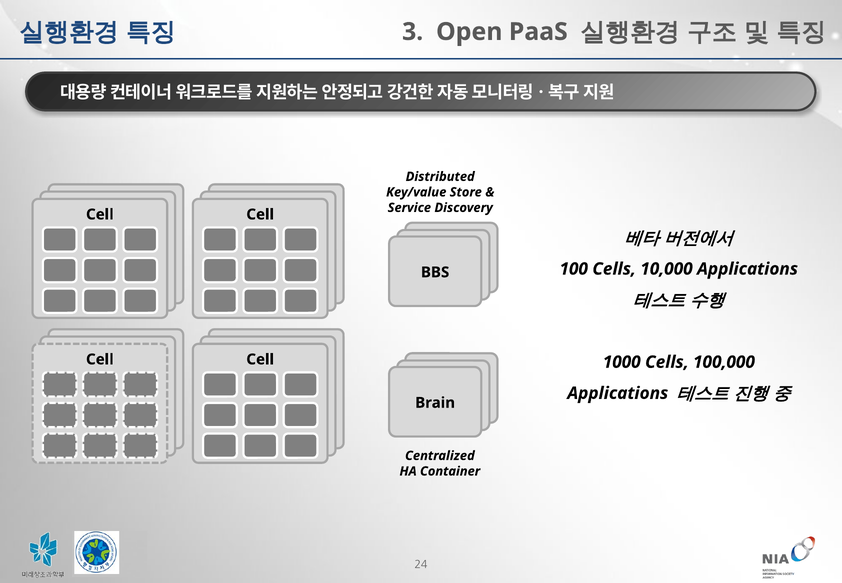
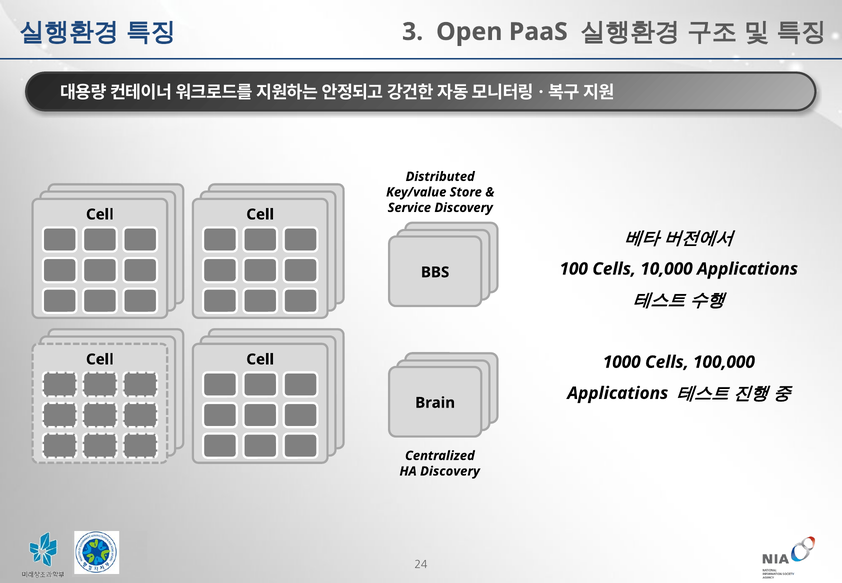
HA Container: Container -> Discovery
